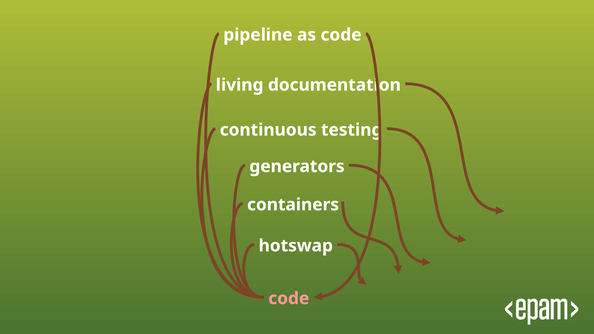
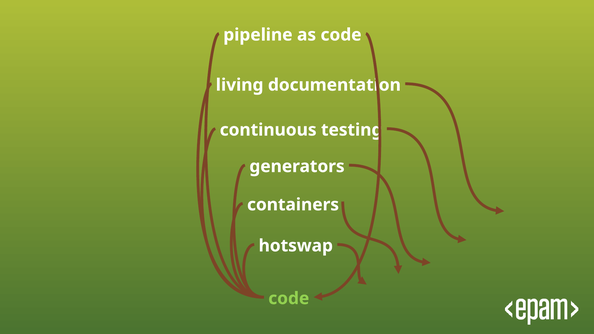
code at (289, 299) colour: pink -> light green
